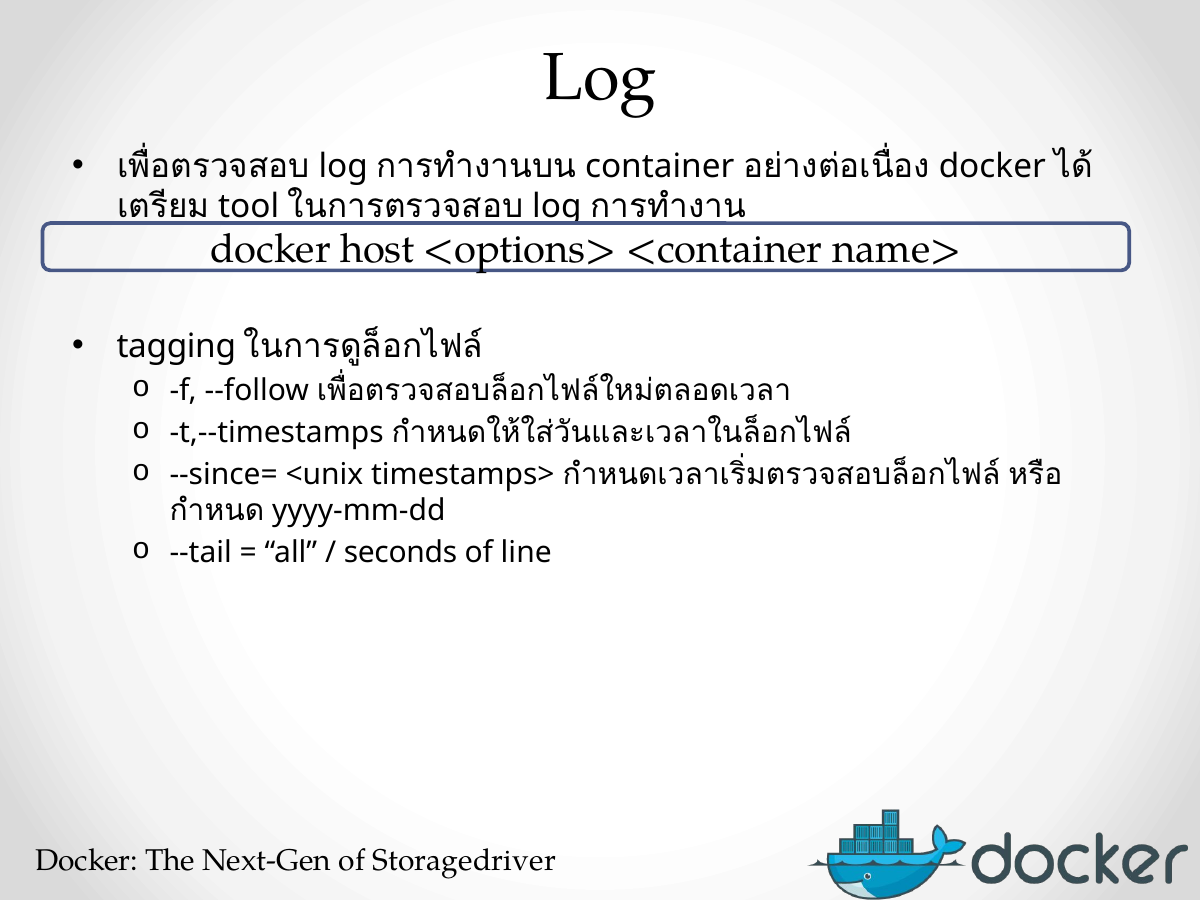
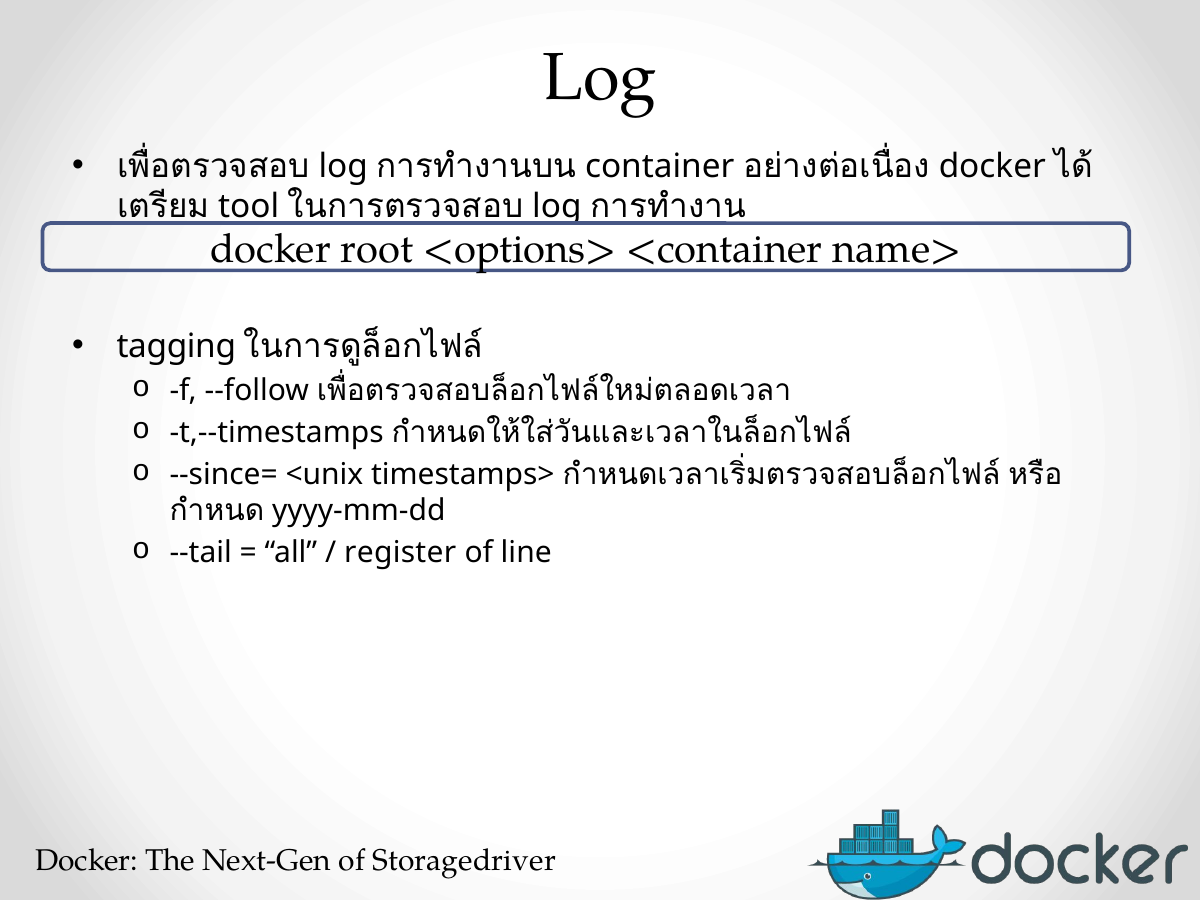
host: host -> root
seconds: seconds -> register
